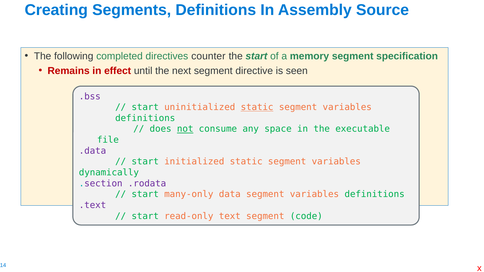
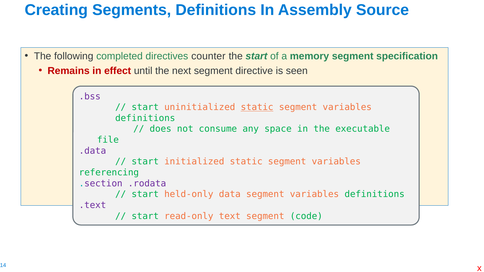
not underline: present -> none
dynamically: dynamically -> referencing
many-only: many-only -> held-only
